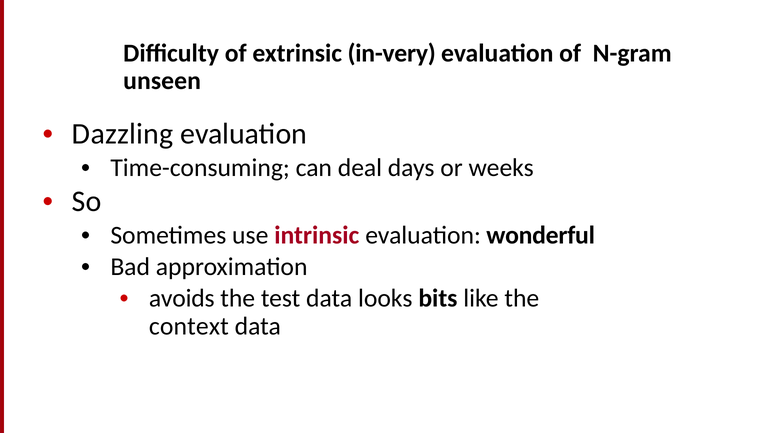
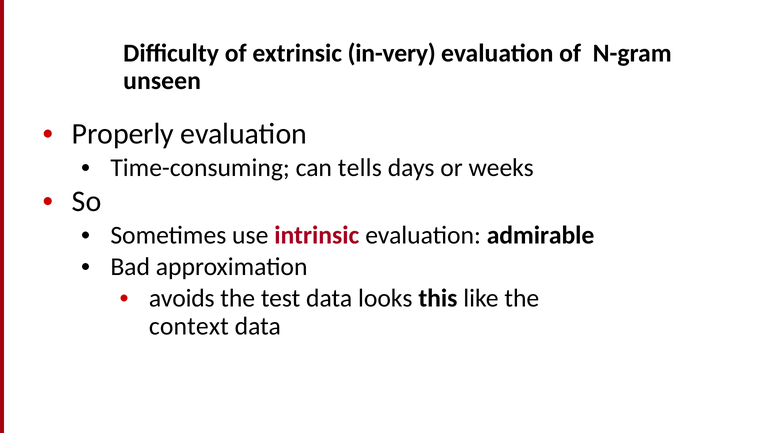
Dazzling: Dazzling -> Properly
deal: deal -> tells
wonderful: wonderful -> admirable
bits: bits -> this
